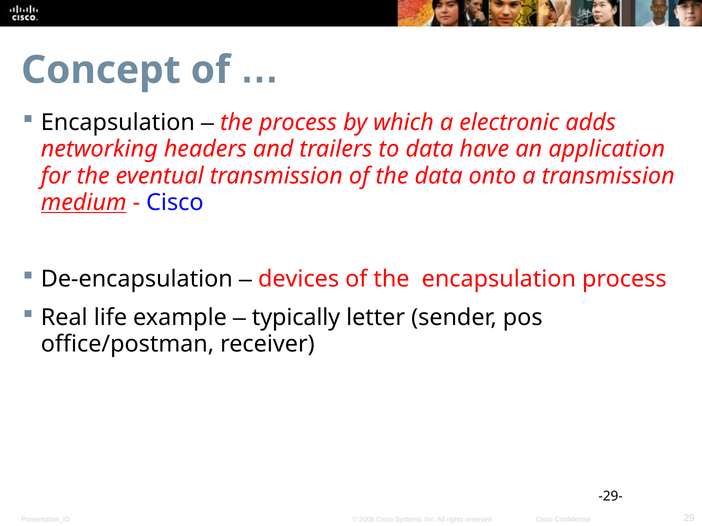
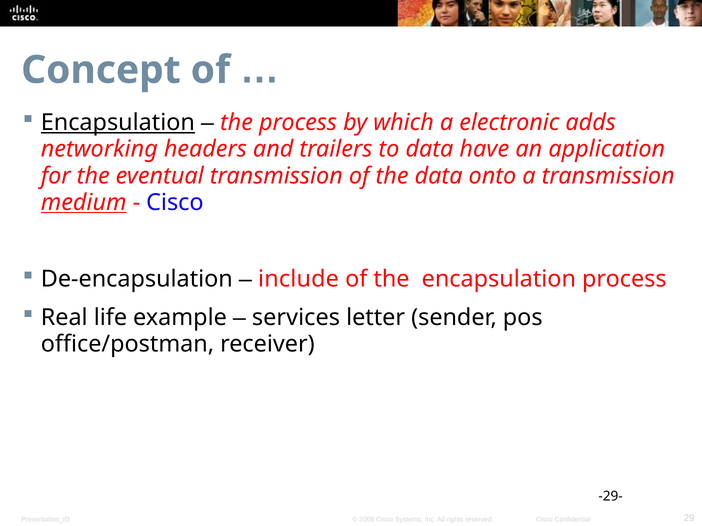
Encapsulation at (118, 123) underline: none -> present
devices: devices -> include
typically: typically -> services
